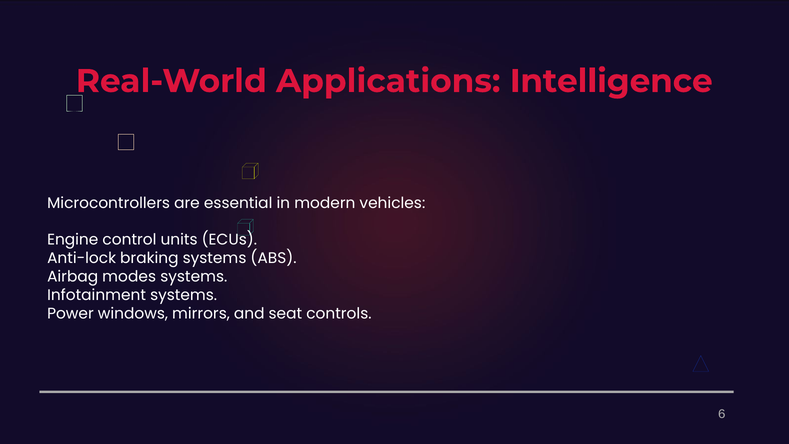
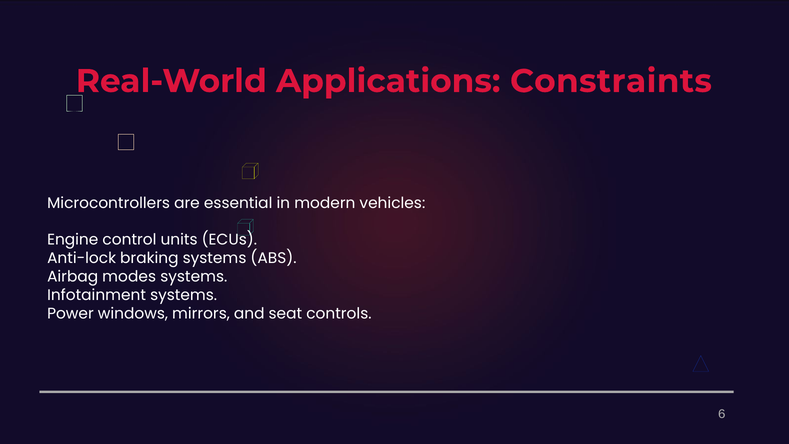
Intelligence: Intelligence -> Constraints
